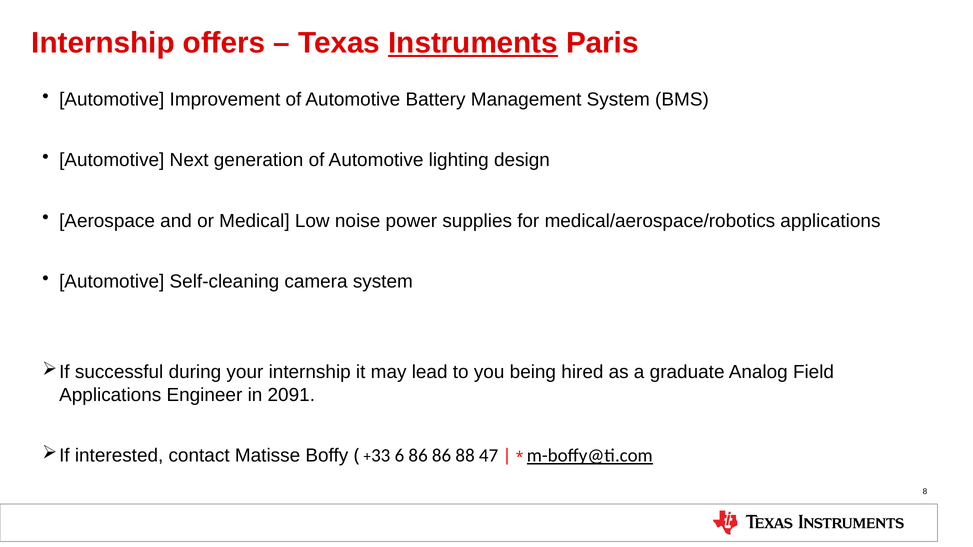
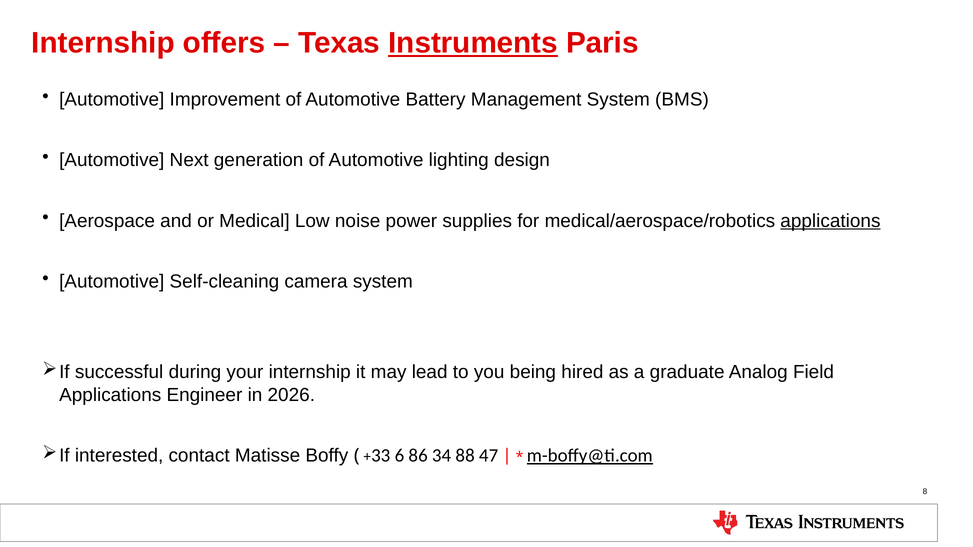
applications at (830, 221) underline: none -> present
2091: 2091 -> 2026
86 86: 86 -> 34
